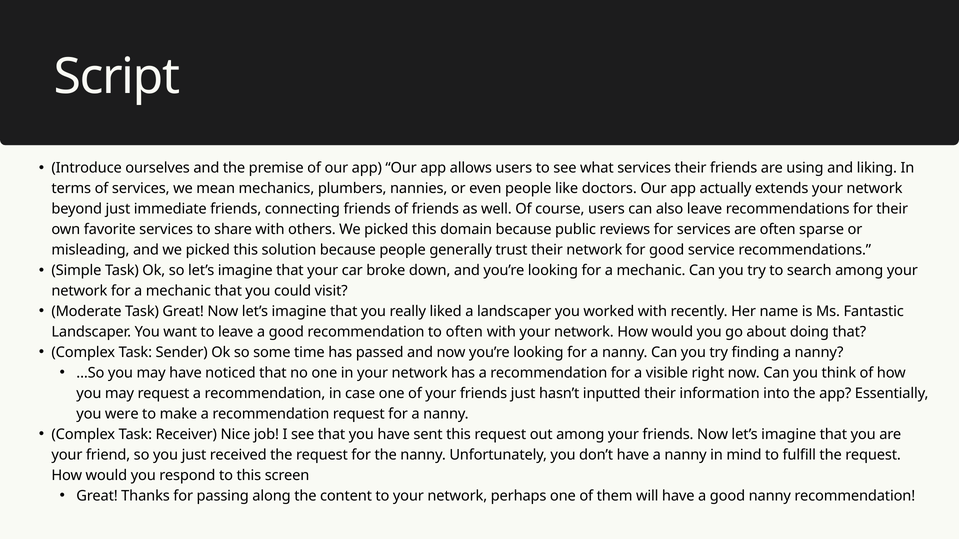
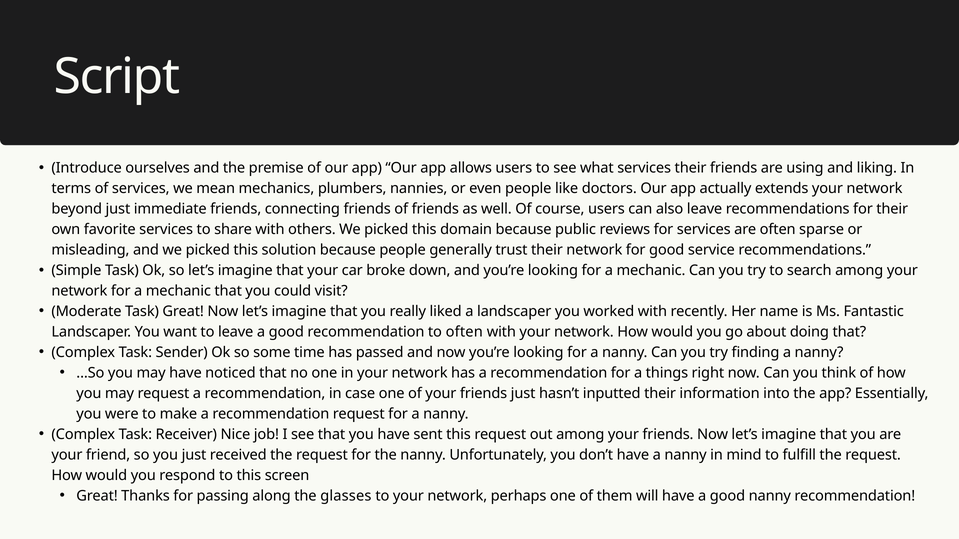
visible: visible -> things
content: content -> glasses
